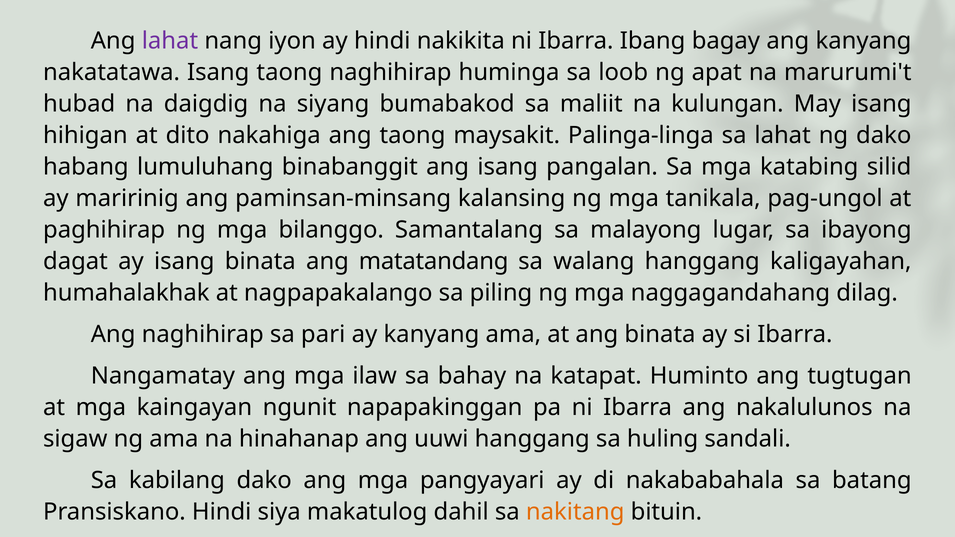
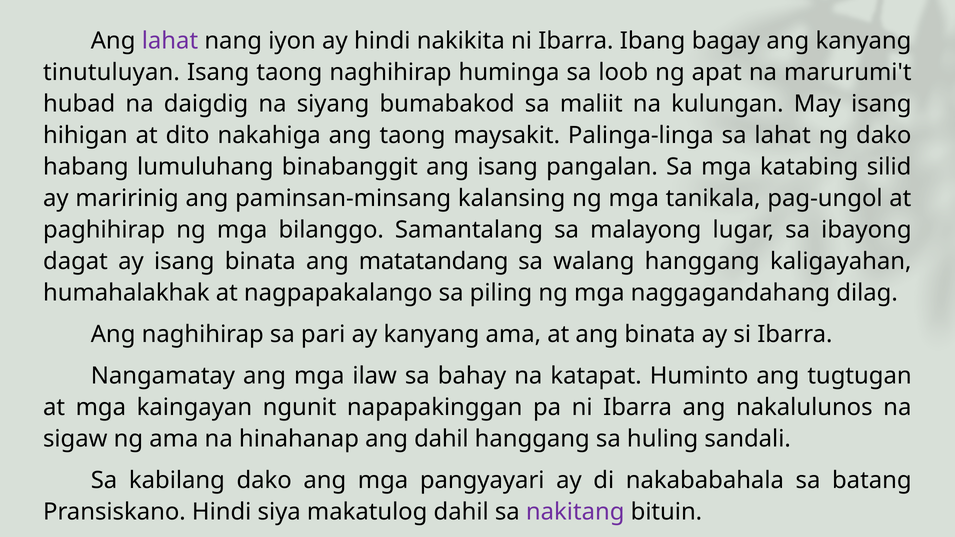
nakatatawa: nakatatawa -> tinutuluyan
ang uuwi: uuwi -> dahil
nakitang colour: orange -> purple
